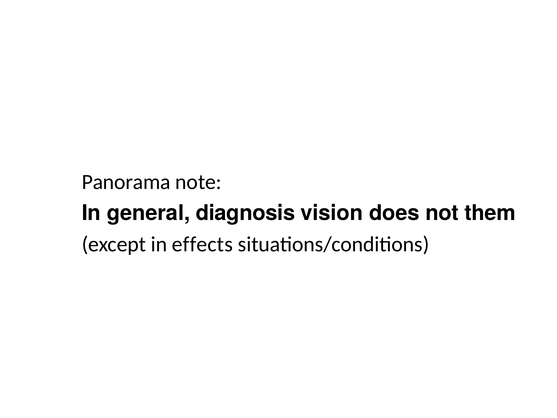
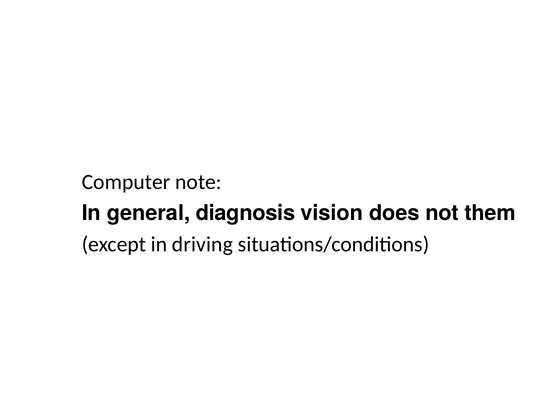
Panorama: Panorama -> Computer
effects: effects -> driving
